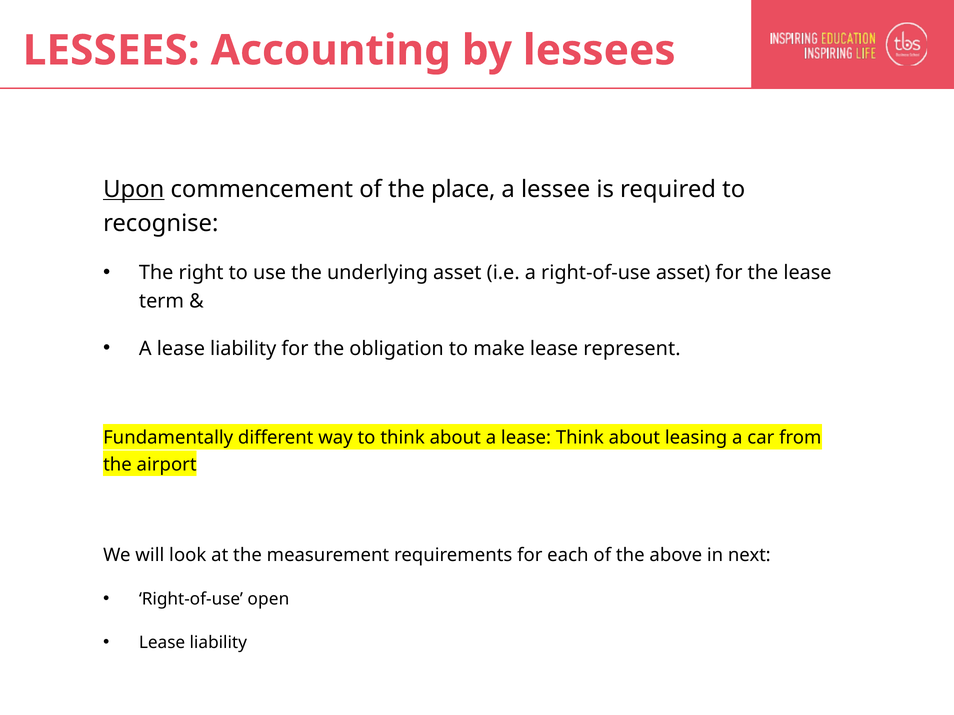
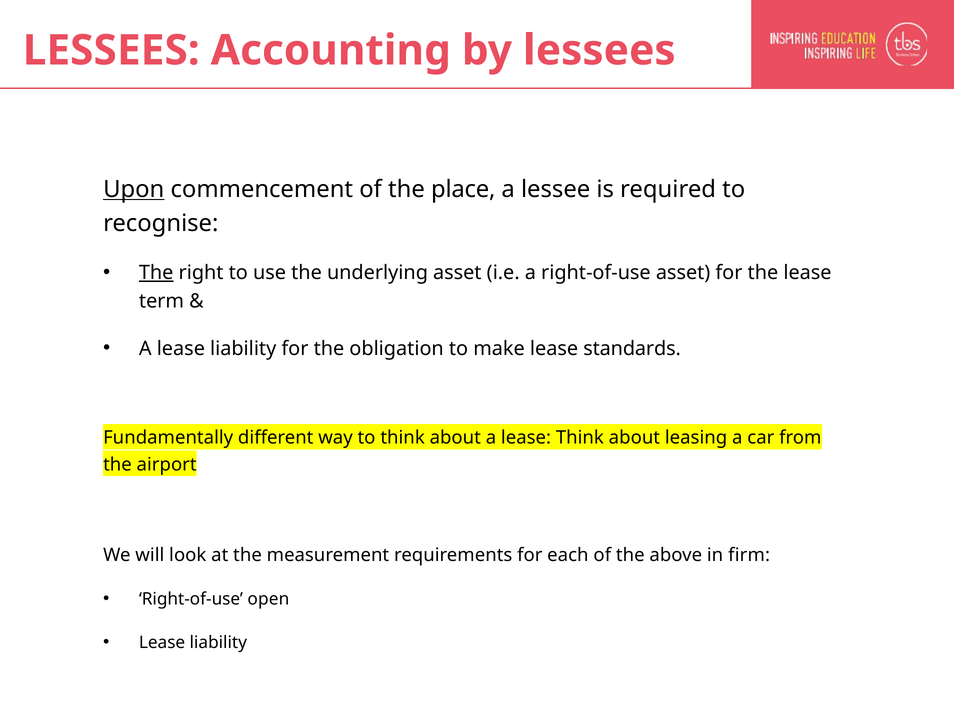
The at (156, 273) underline: none -> present
represent: represent -> standards
next: next -> firm
